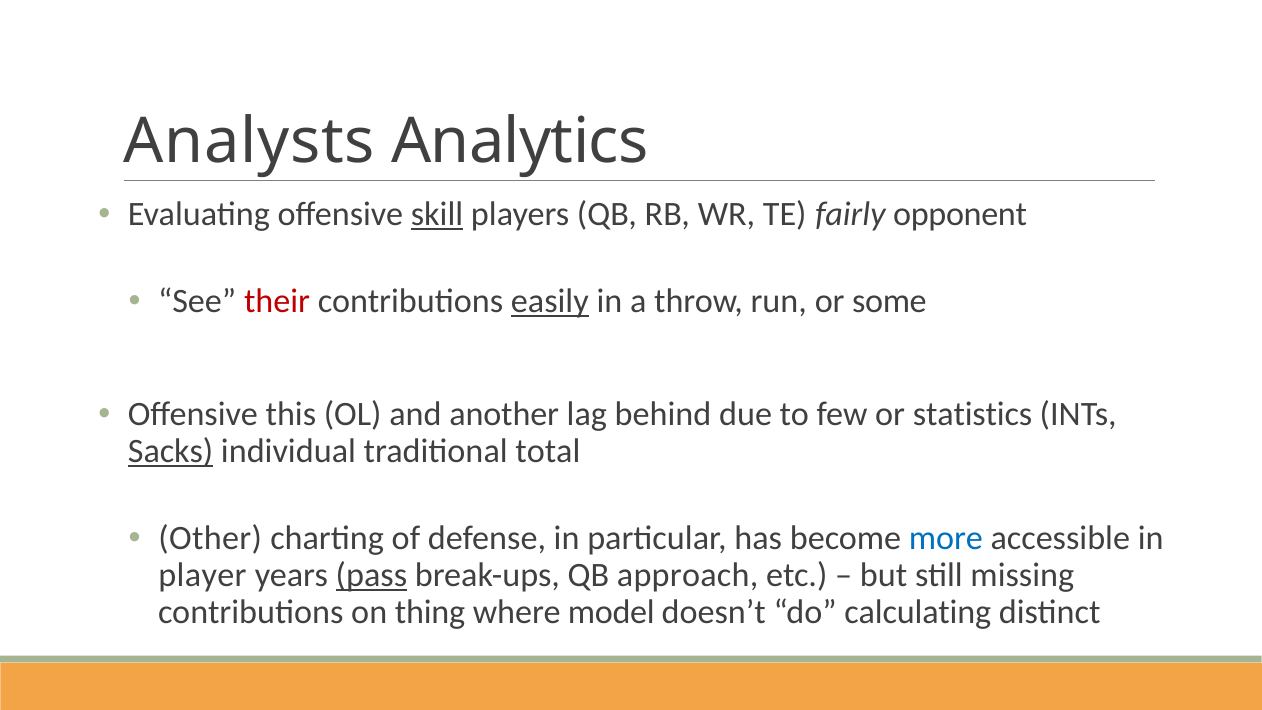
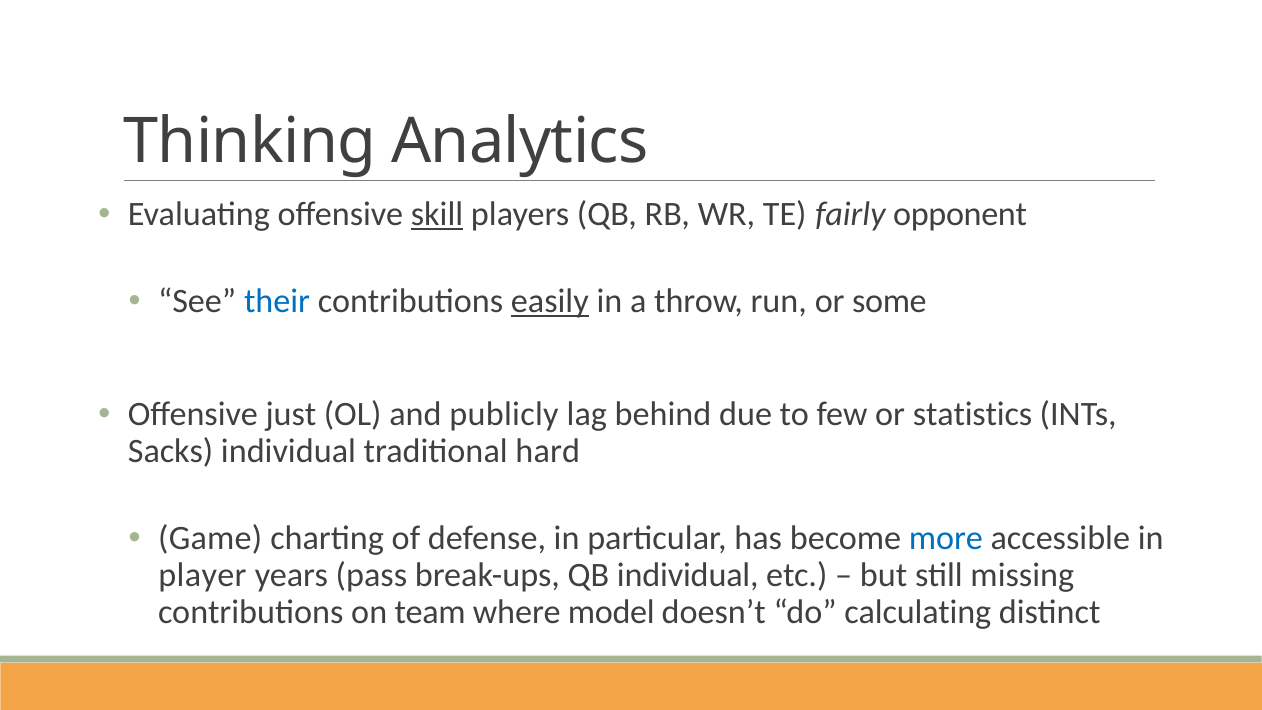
Analysts: Analysts -> Thinking
their colour: red -> blue
this: this -> just
another: another -> publicly
Sacks underline: present -> none
total: total -> hard
Other: Other -> Game
pass underline: present -> none
QB approach: approach -> individual
thing: thing -> team
